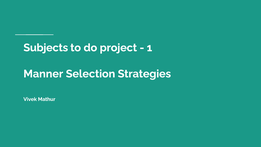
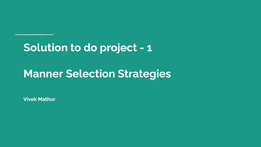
Subjects: Subjects -> Solution
